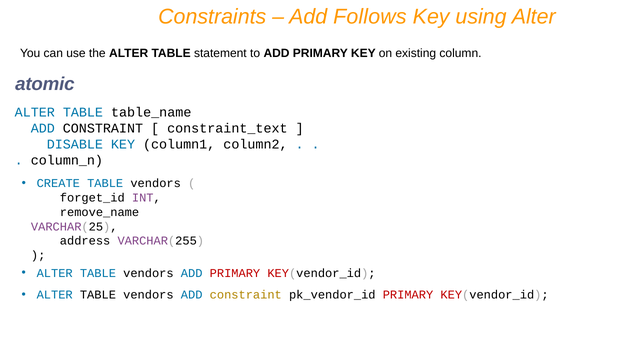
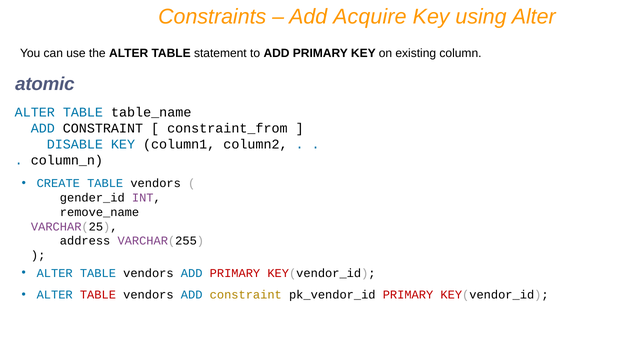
Follows: Follows -> Acquire
constraint_text: constraint_text -> constraint_from
forget_id: forget_id -> gender_id
TABLE at (98, 295) colour: black -> red
